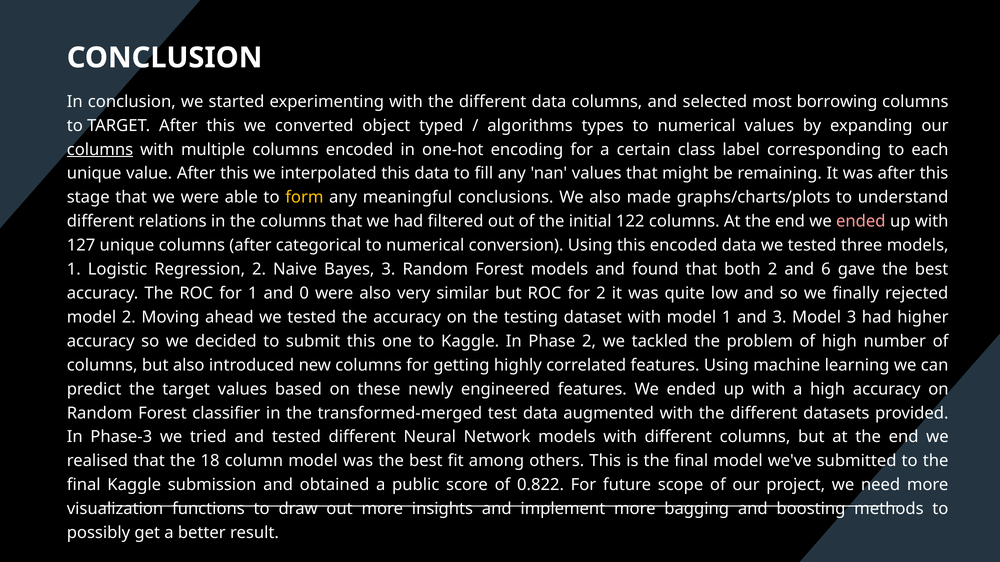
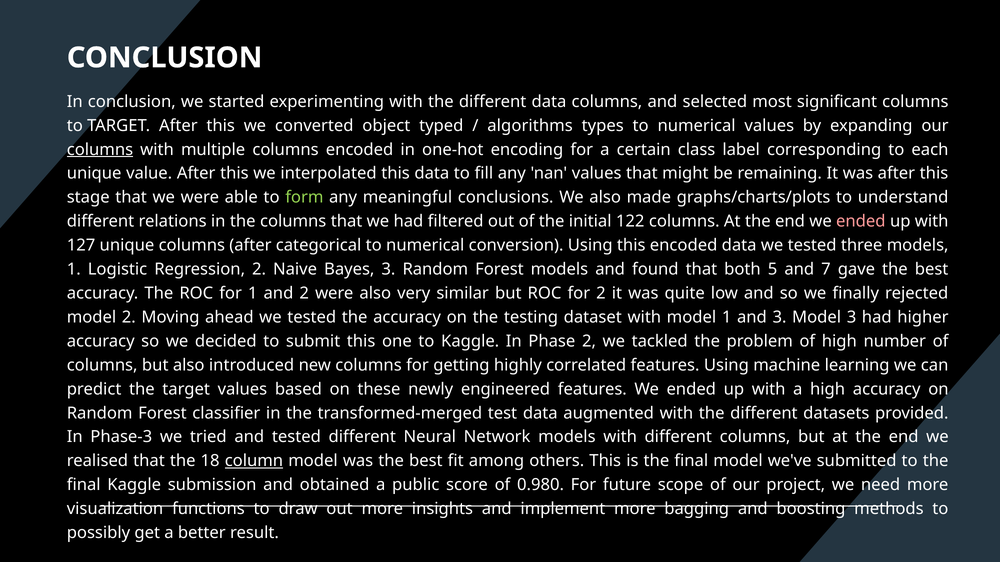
borrowing: borrowing -> significant
form colour: yellow -> light green
both 2: 2 -> 5
6: 6 -> 7
and 0: 0 -> 2
column underline: none -> present
0.822: 0.822 -> 0.980
